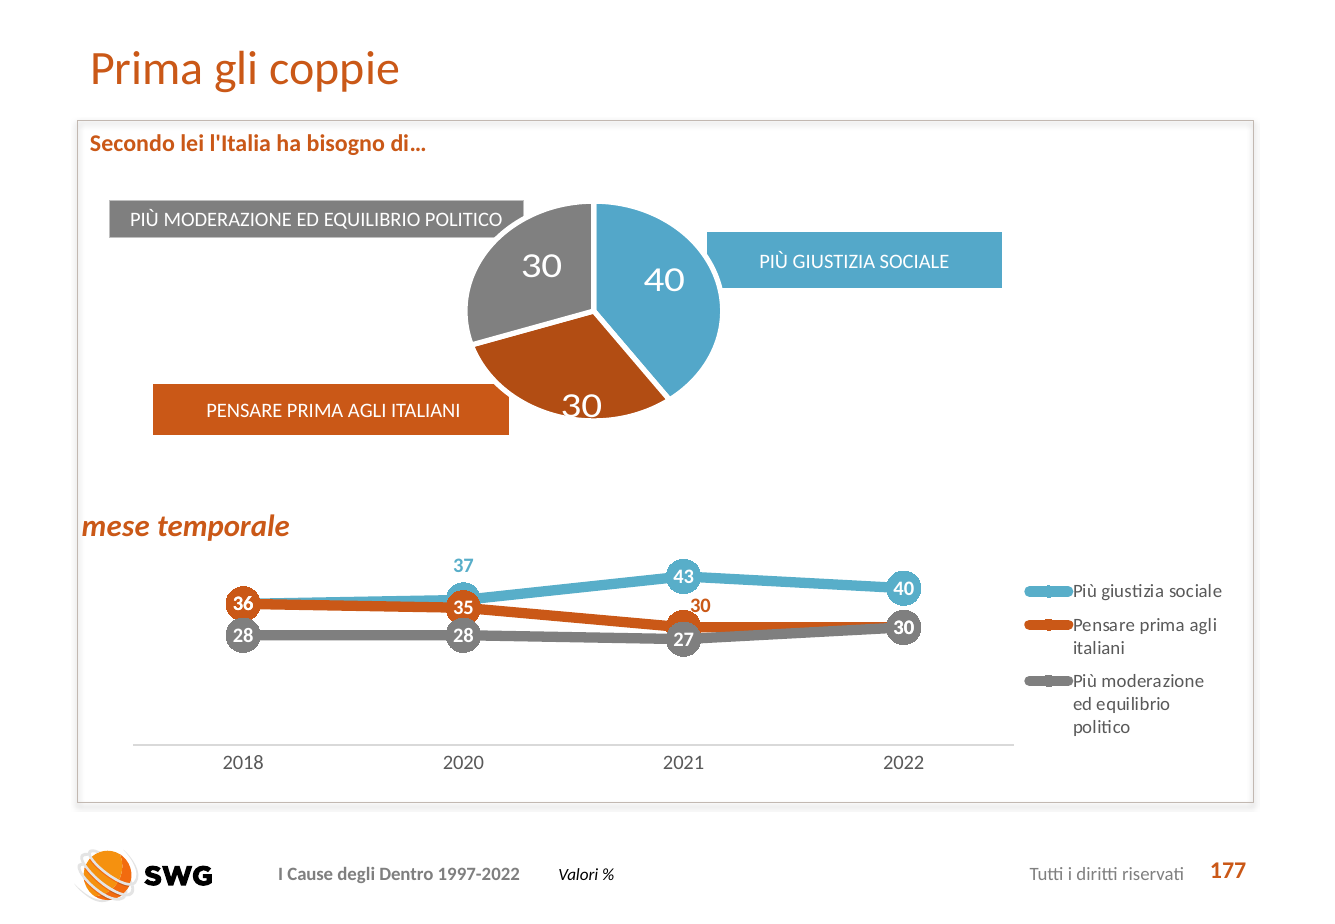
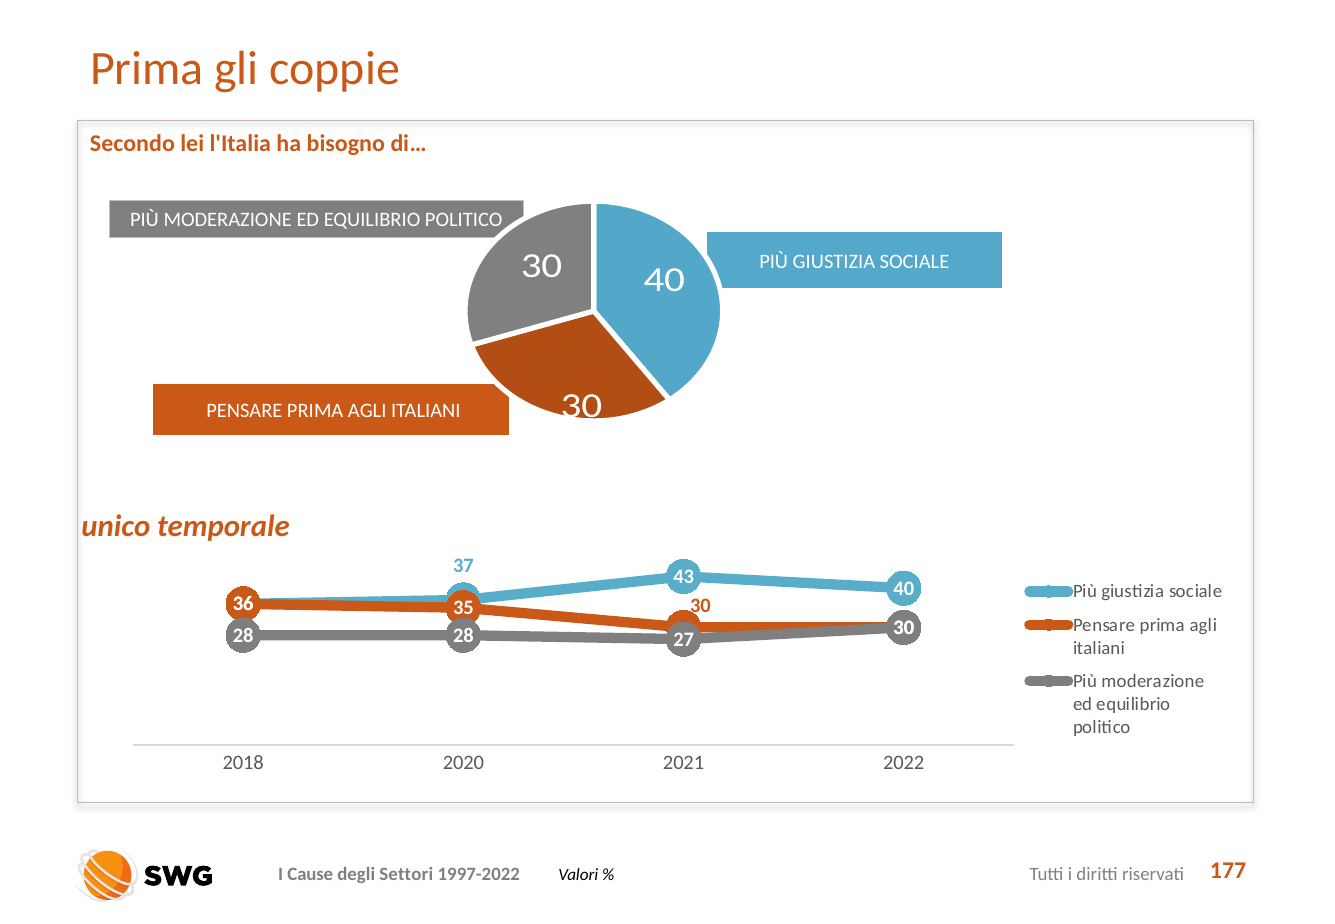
mese: mese -> unico
Dentro: Dentro -> Settori
